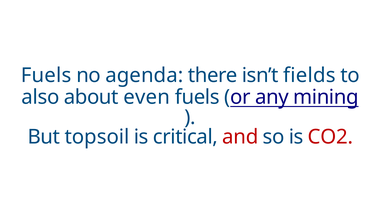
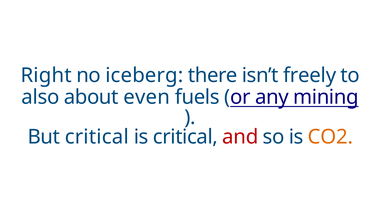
Fuels at (46, 75): Fuels -> Right
agenda: agenda -> iceberg
fields: fields -> freely
But topsoil: topsoil -> critical
CO2 colour: red -> orange
